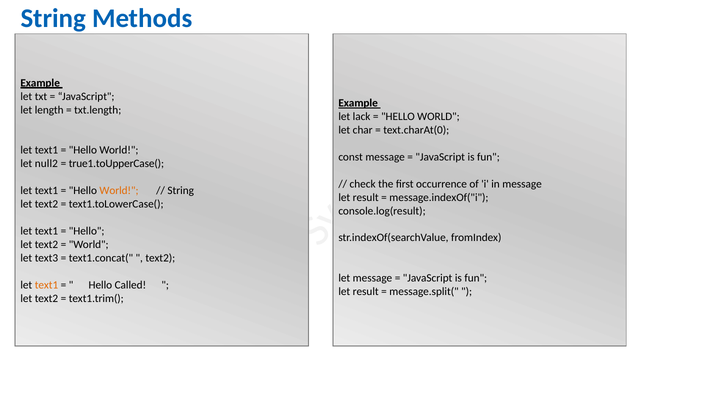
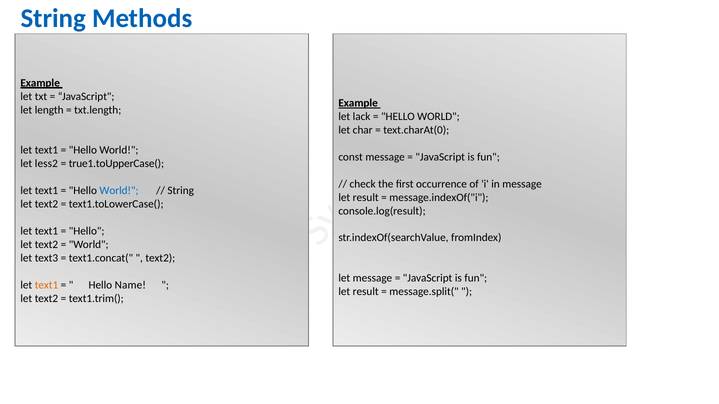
null2: null2 -> less2
World at (119, 191) colour: orange -> blue
Called: Called -> Name
